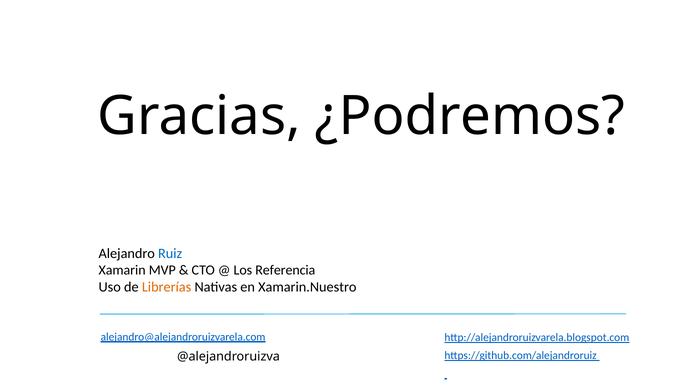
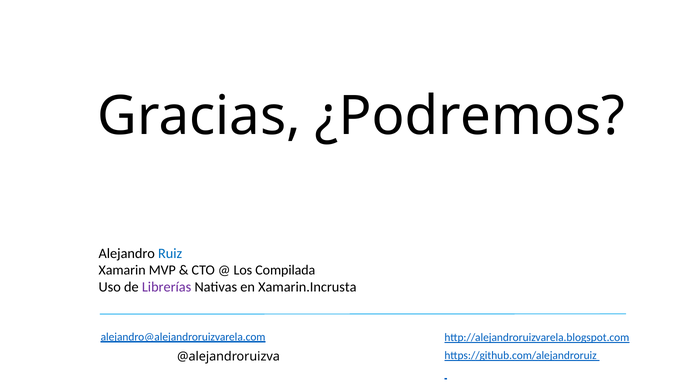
Referencia: Referencia -> Compilada
Librerías colour: orange -> purple
Xamarin.Nuestro: Xamarin.Nuestro -> Xamarin.Incrusta
